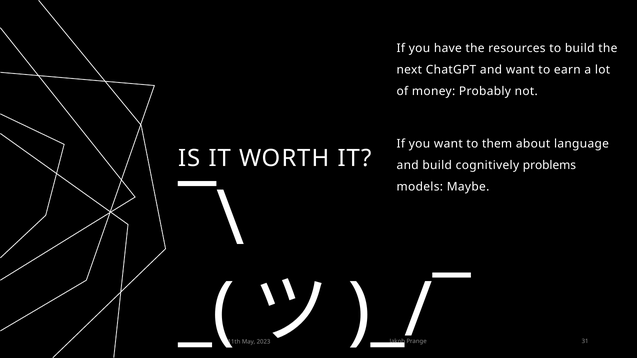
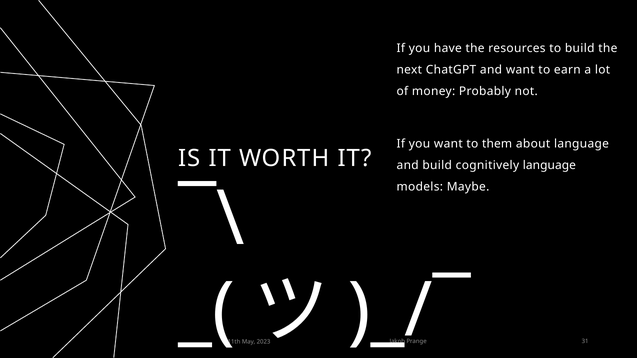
cognitively problems: problems -> language
